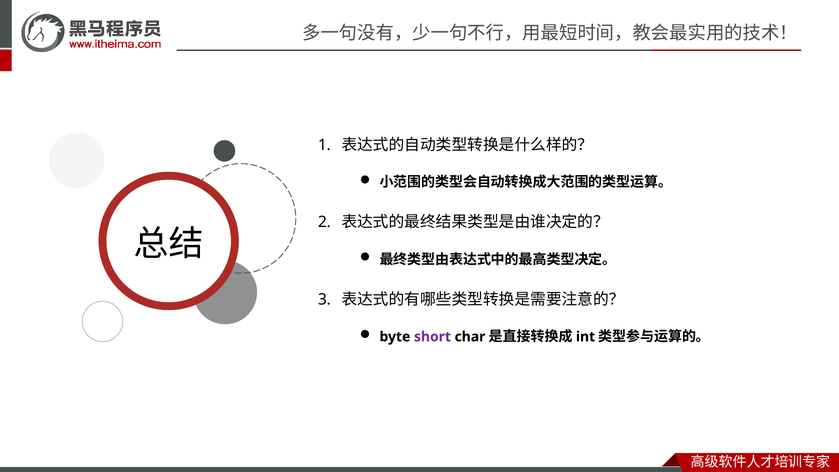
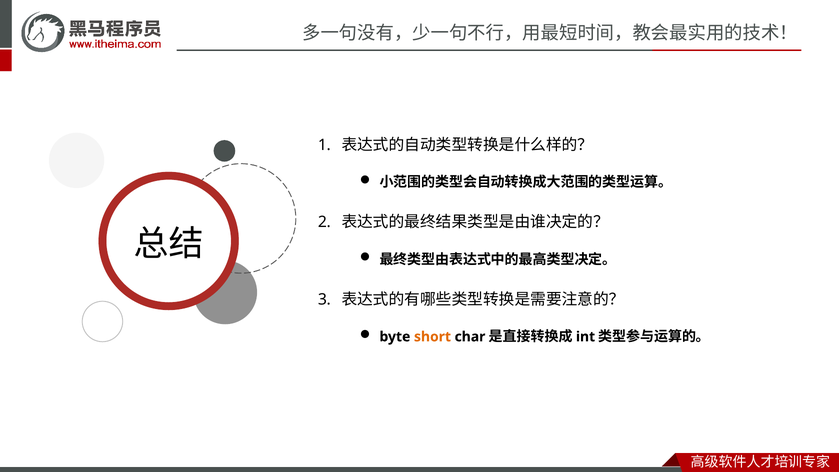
short colour: purple -> orange
